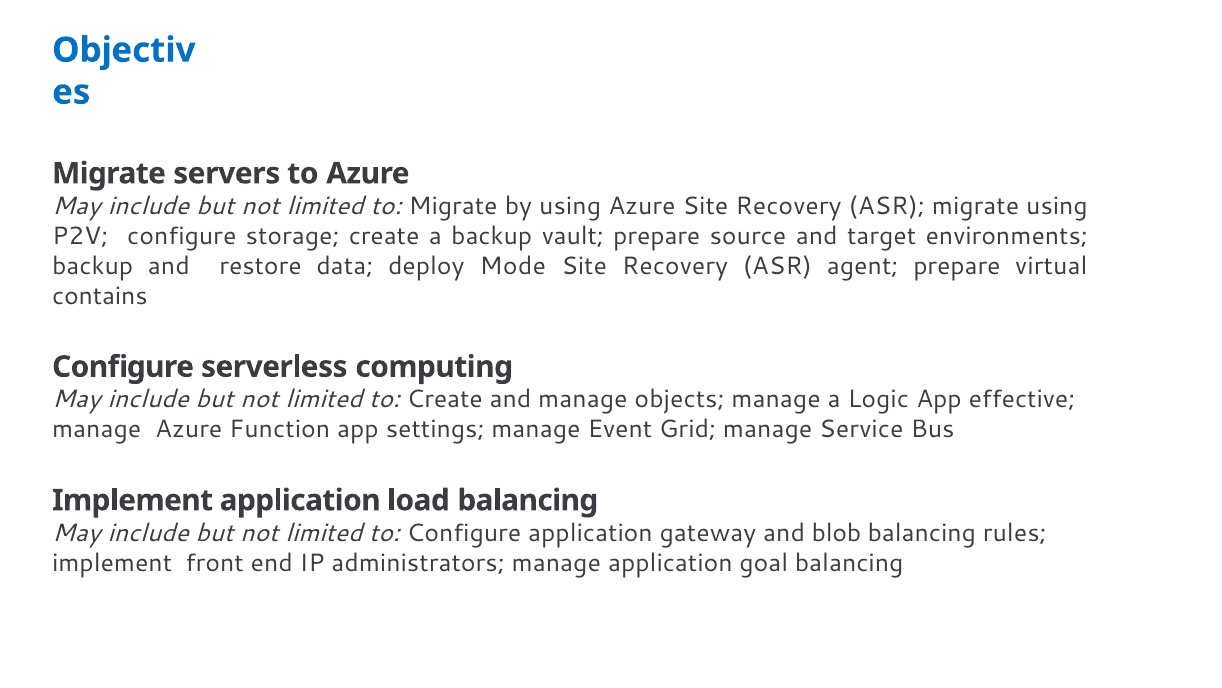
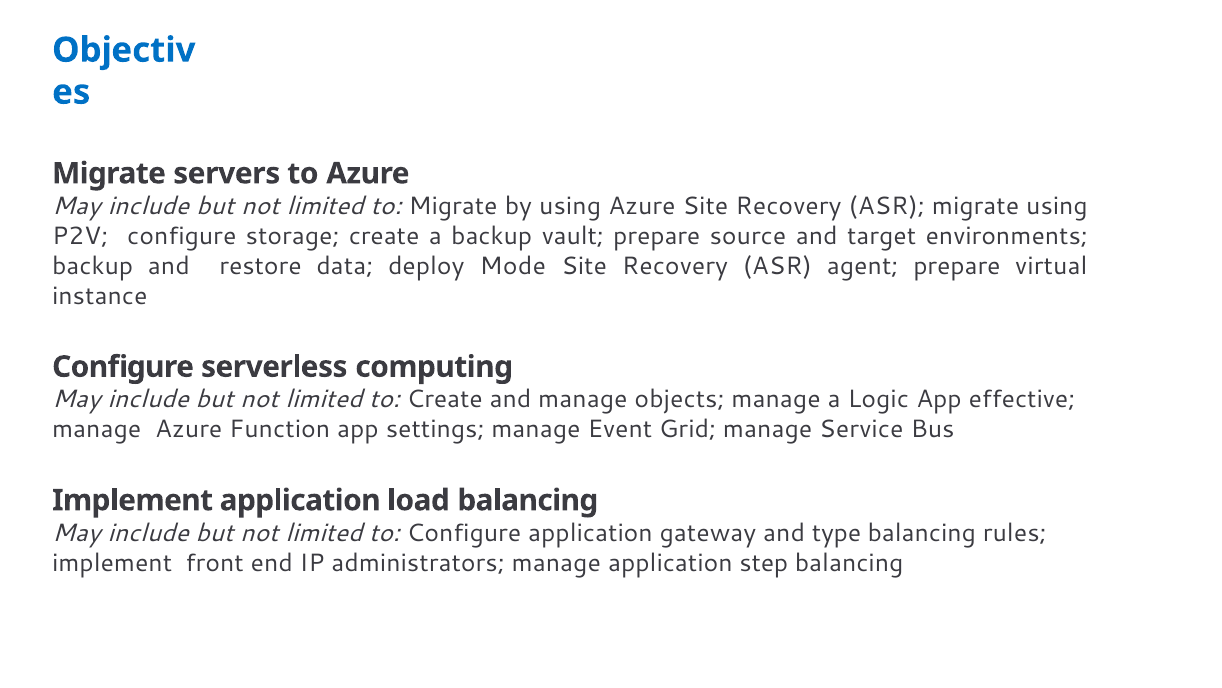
contains: contains -> instance
blob: blob -> type
goal: goal -> step
